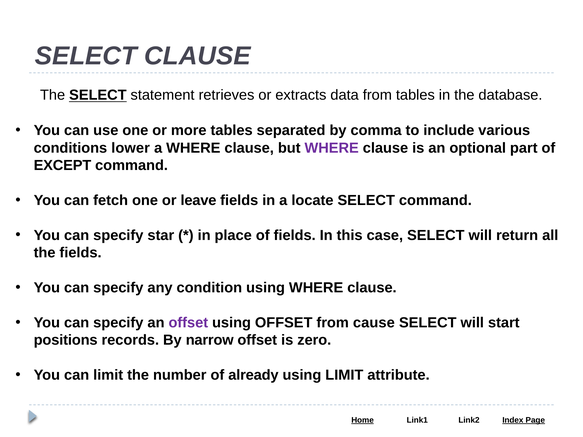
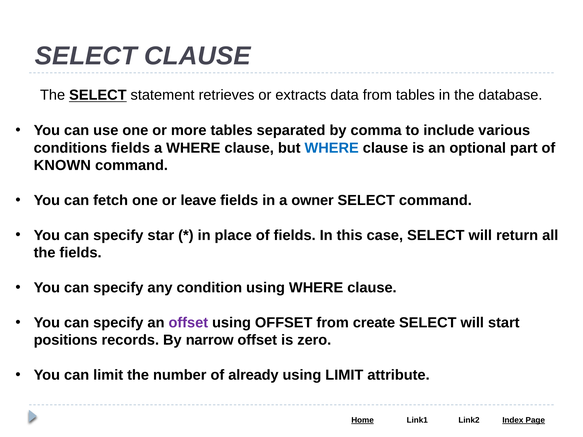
conditions lower: lower -> fields
WHERE at (332, 148) colour: purple -> blue
EXCEPT: EXCEPT -> KNOWN
locate: locate -> owner
cause: cause -> create
